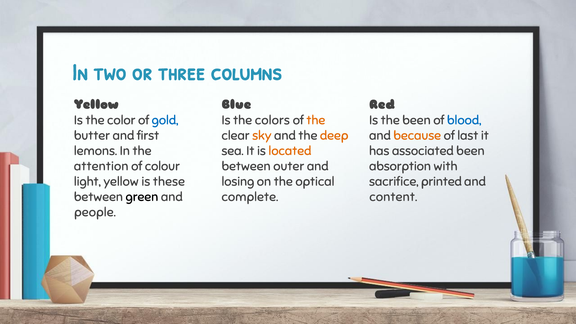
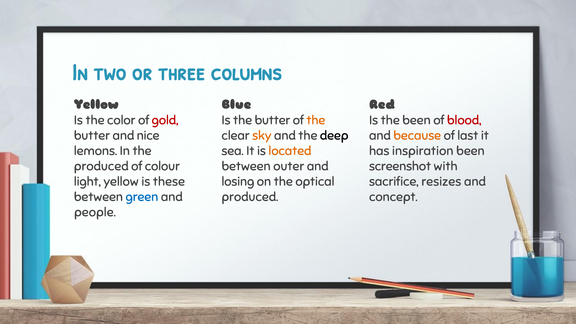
gold colour: blue -> red
the colors: colors -> butter
blood colour: blue -> red
first: first -> nice
deep colour: orange -> black
associated: associated -> inspiration
attention at (101, 166): attention -> produced
absorption: absorption -> screenshot
printed: printed -> resizes
green colour: black -> blue
complete at (250, 197): complete -> produced
content: content -> concept
